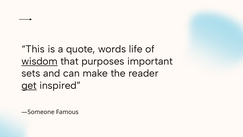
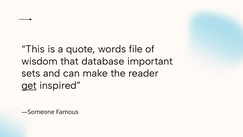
life: life -> file
wisdom underline: present -> none
purposes: purposes -> database
